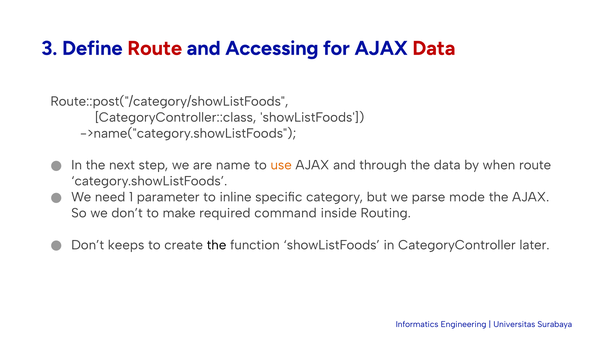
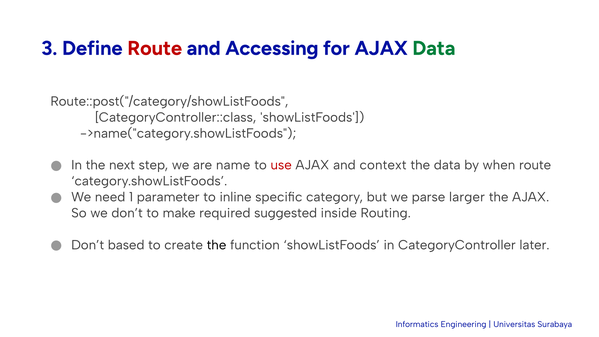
Data at (434, 48) colour: red -> green
use colour: orange -> red
through: through -> context
mode: mode -> larger
command: command -> suggested
keeps: keeps -> based
